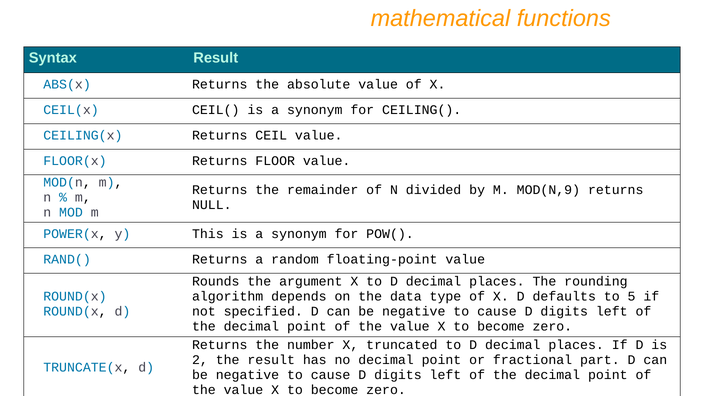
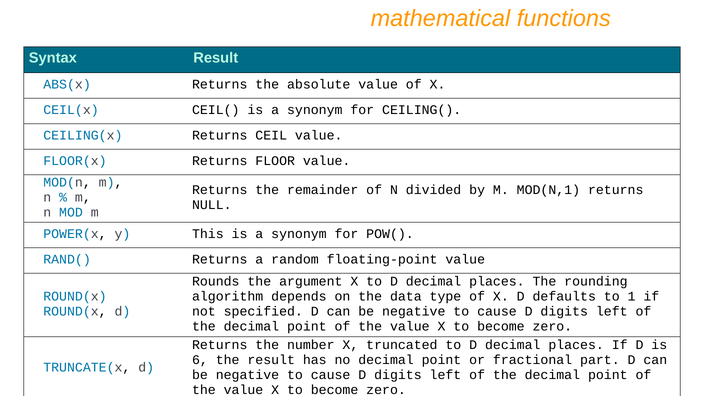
MOD(N,9: MOD(N,9 -> MOD(N,1
5: 5 -> 1
2: 2 -> 6
